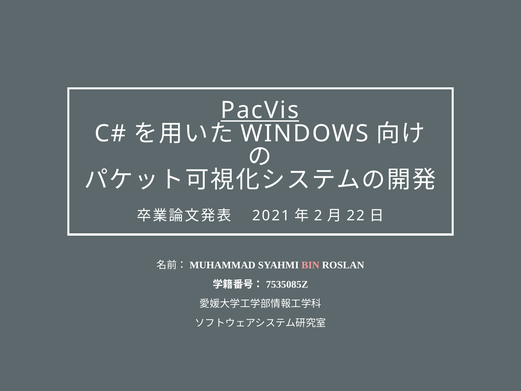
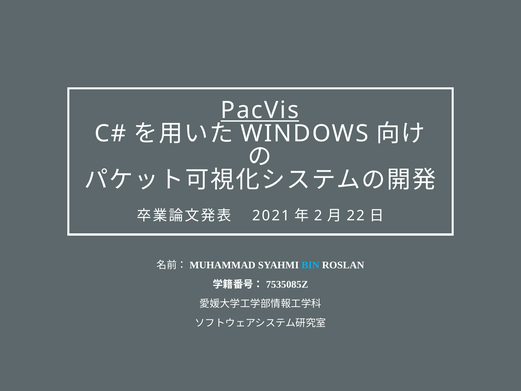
BIN colour: pink -> light blue
